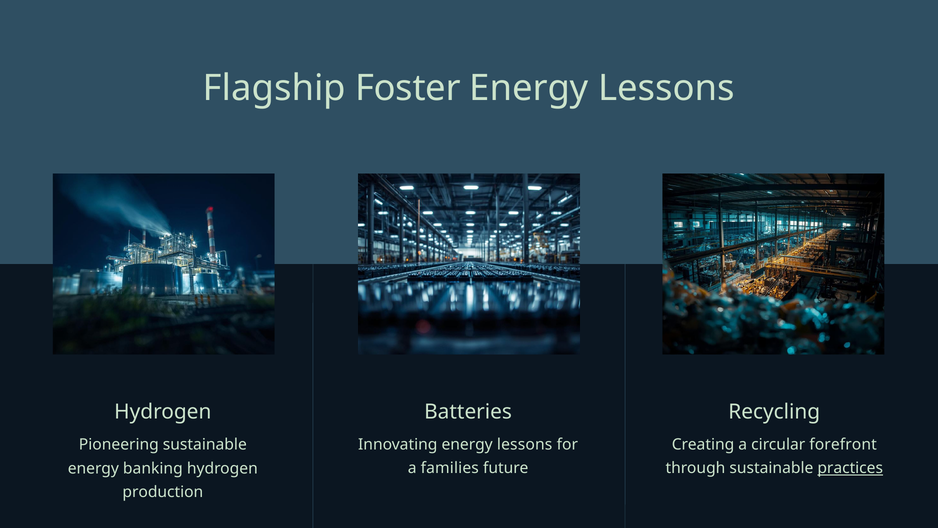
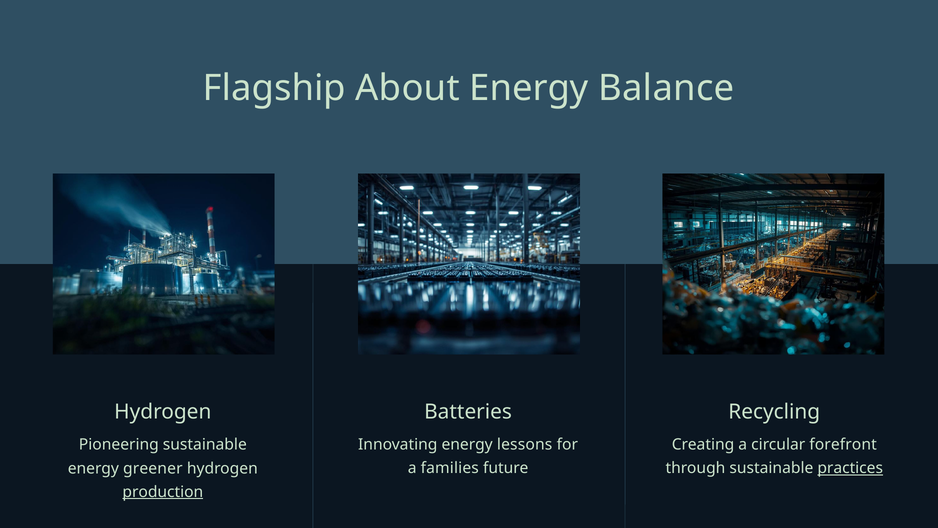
Foster: Foster -> About
Lessons at (666, 88): Lessons -> Balance
banking: banking -> greener
production underline: none -> present
